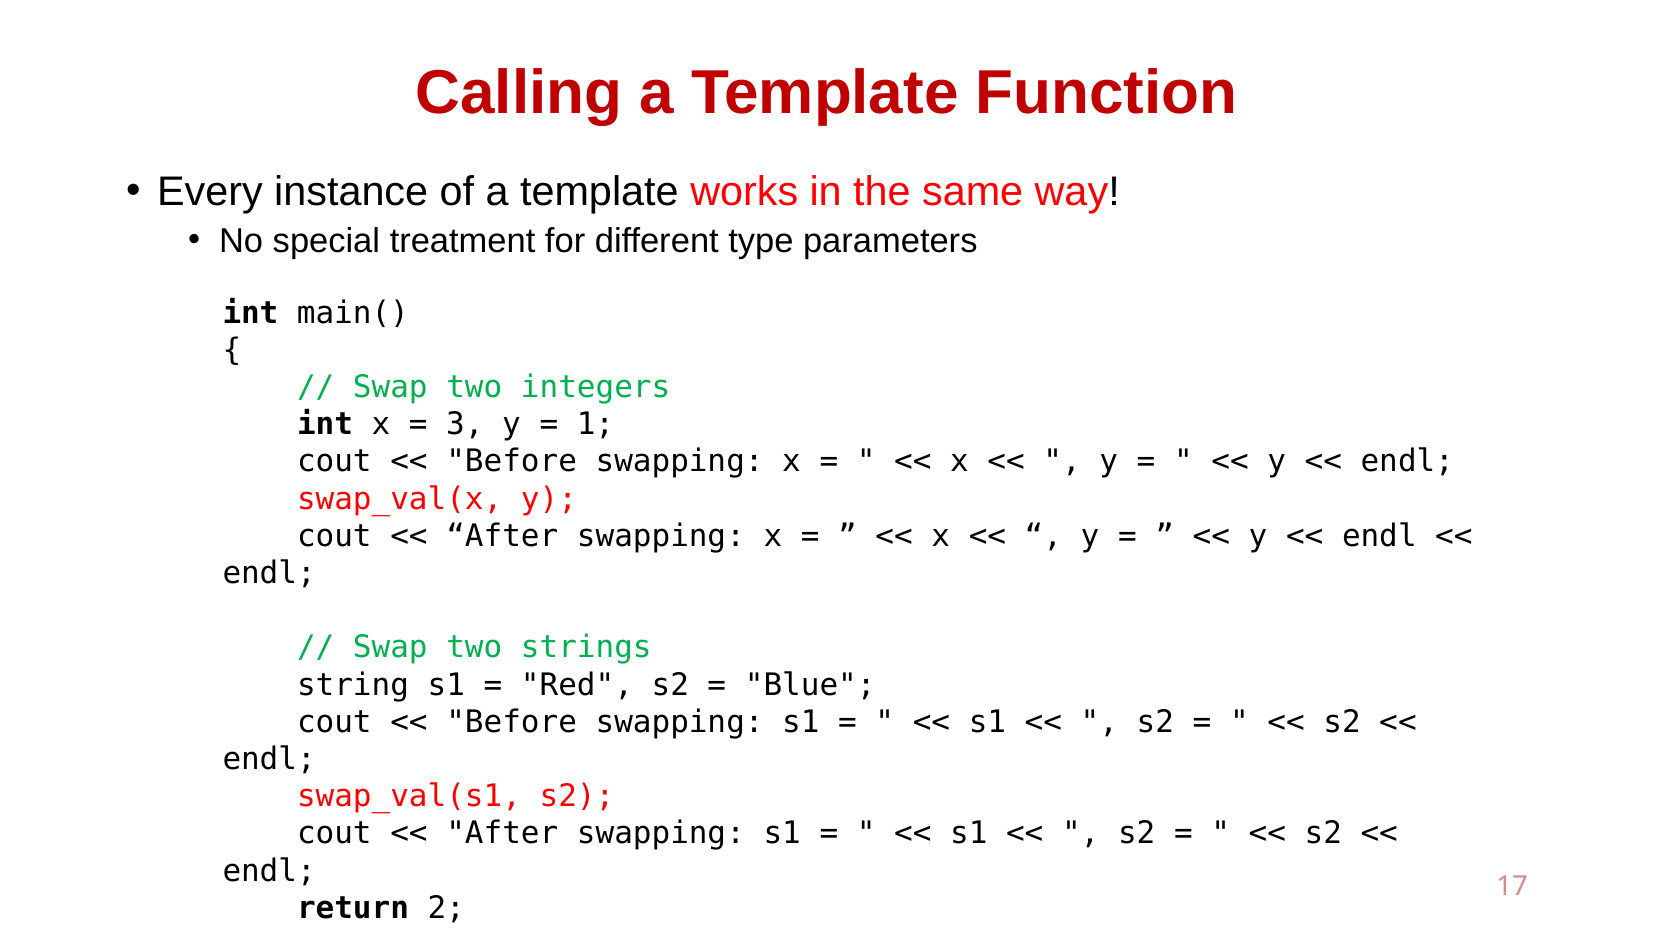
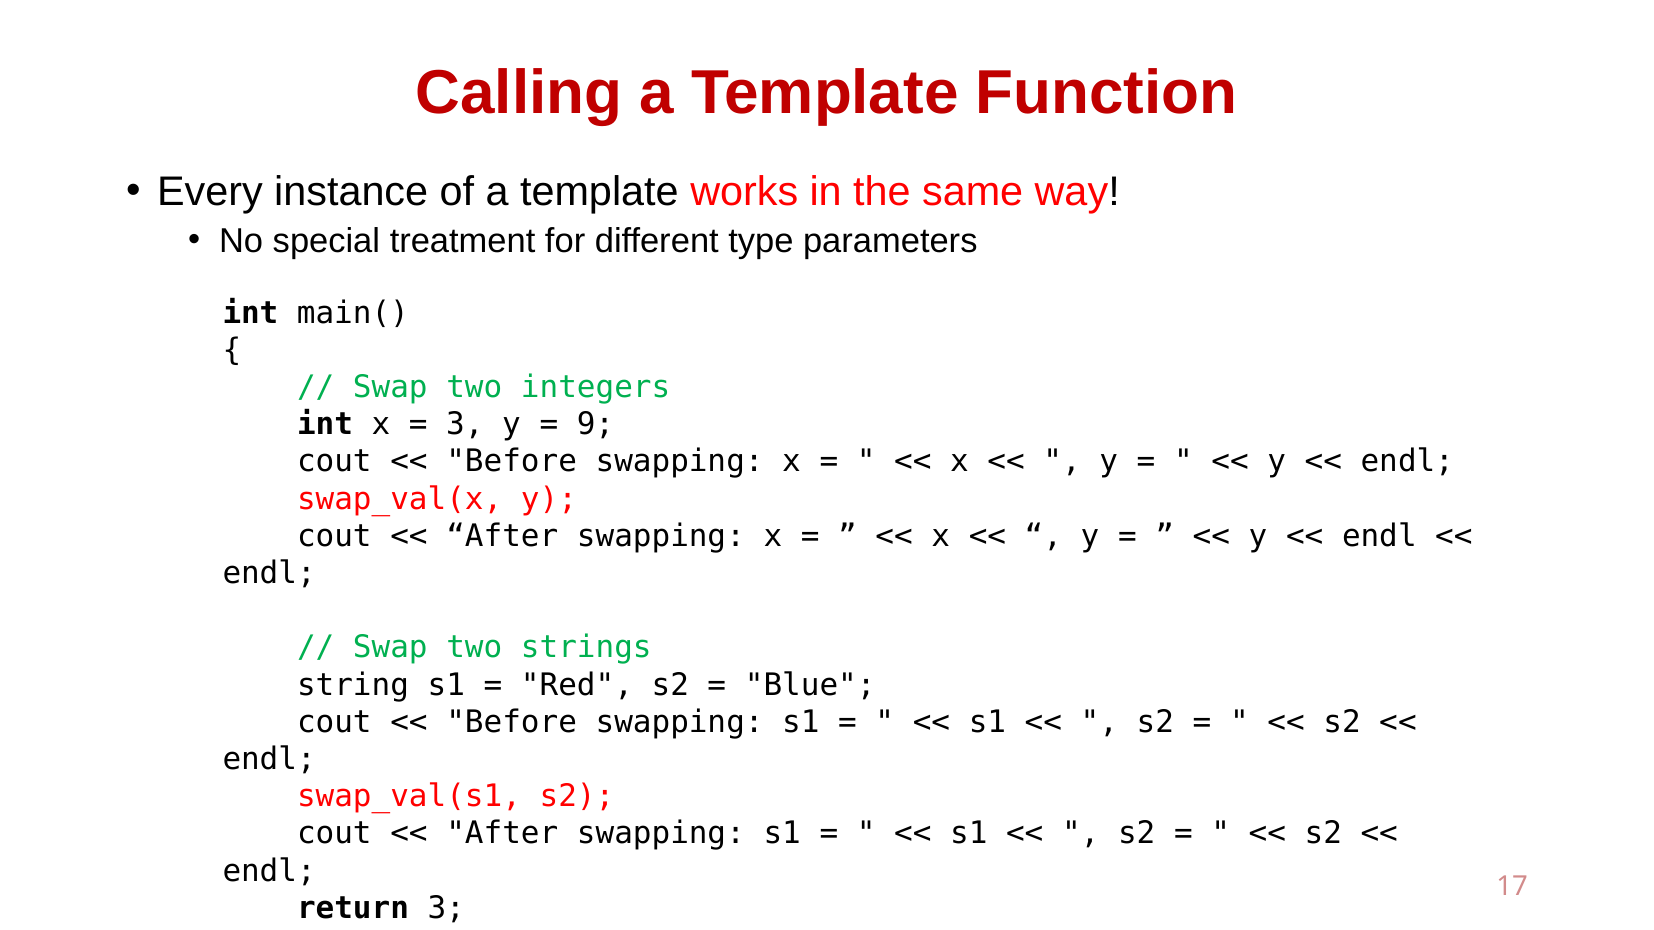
1: 1 -> 9
return 2: 2 -> 3
